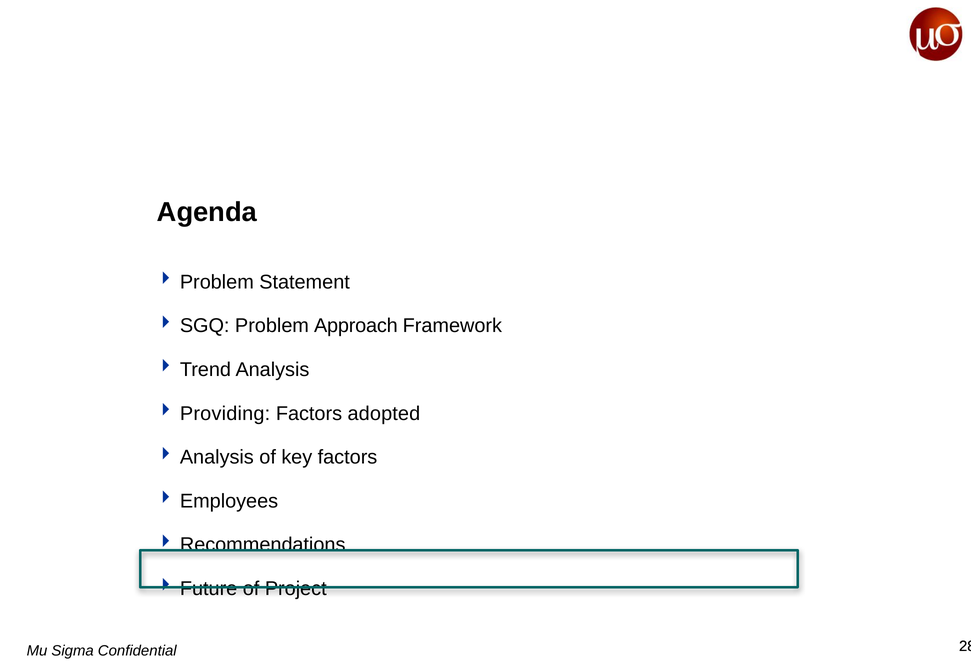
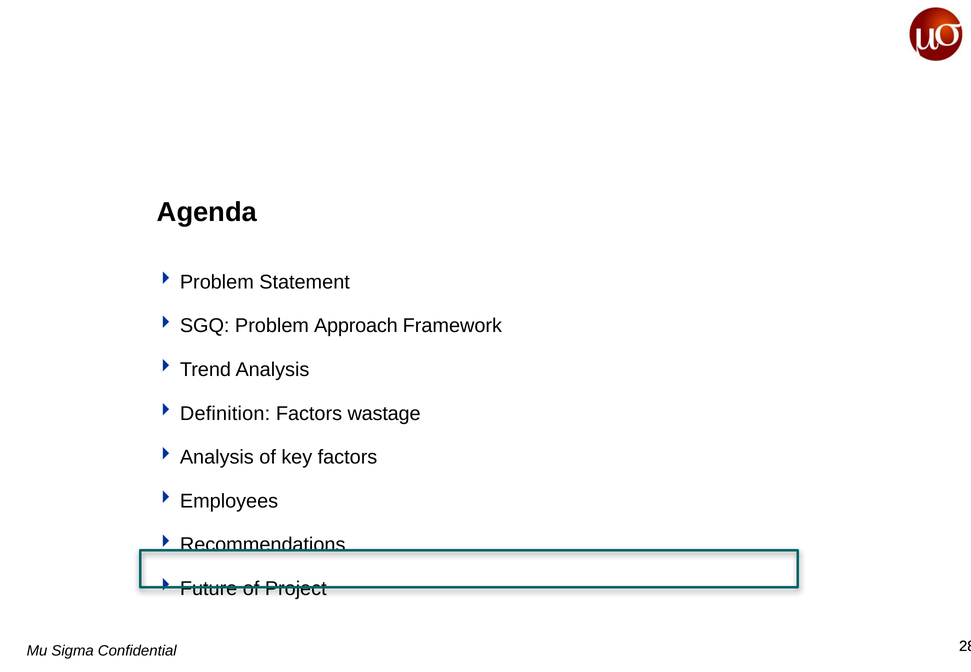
Providing: Providing -> Definition
adopted: adopted -> wastage
